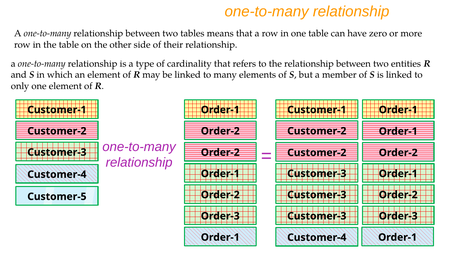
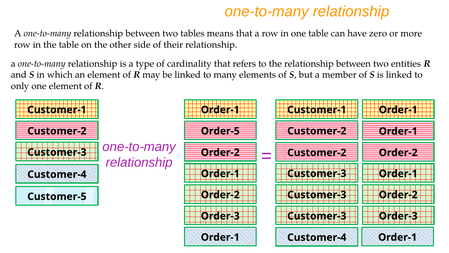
Customer-2 Order-2: Order-2 -> Order-5
